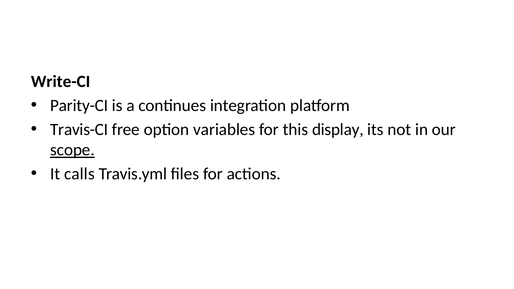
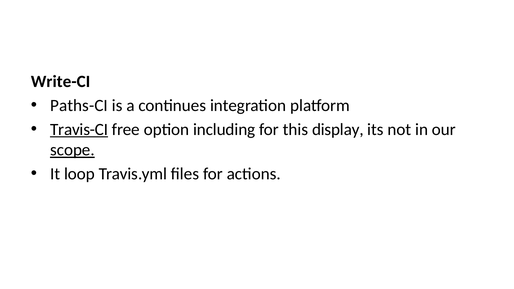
Parity-CI: Parity-CI -> Paths-CI
Travis-CI underline: none -> present
variables: variables -> including
calls: calls -> loop
